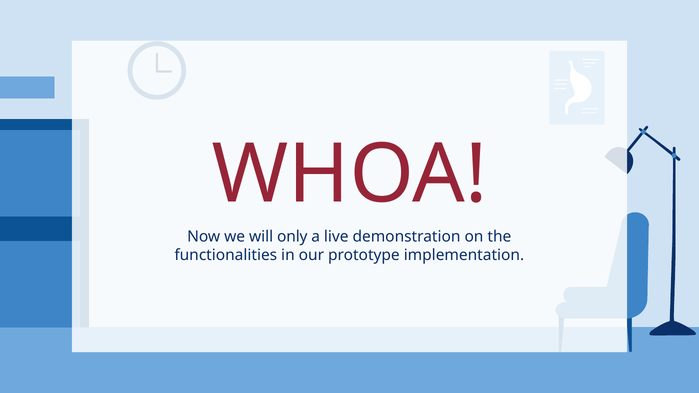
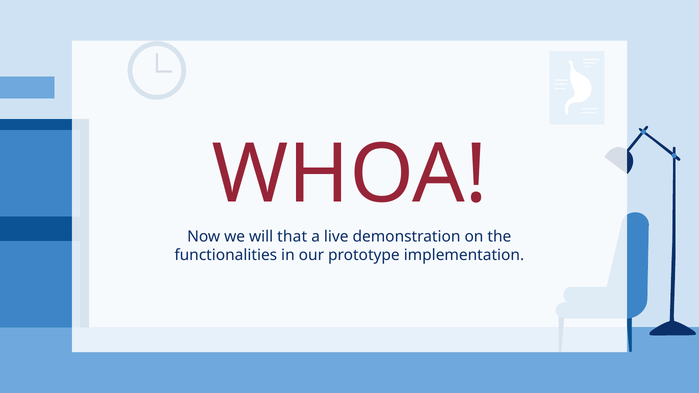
only: only -> that
